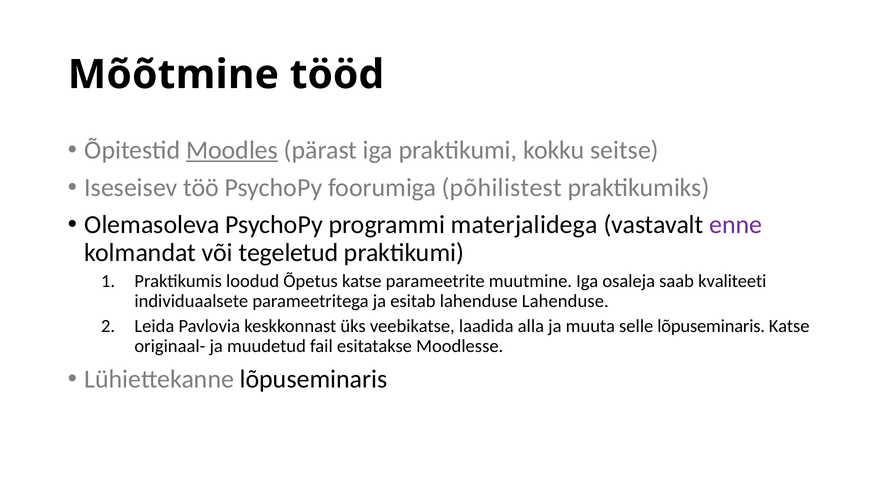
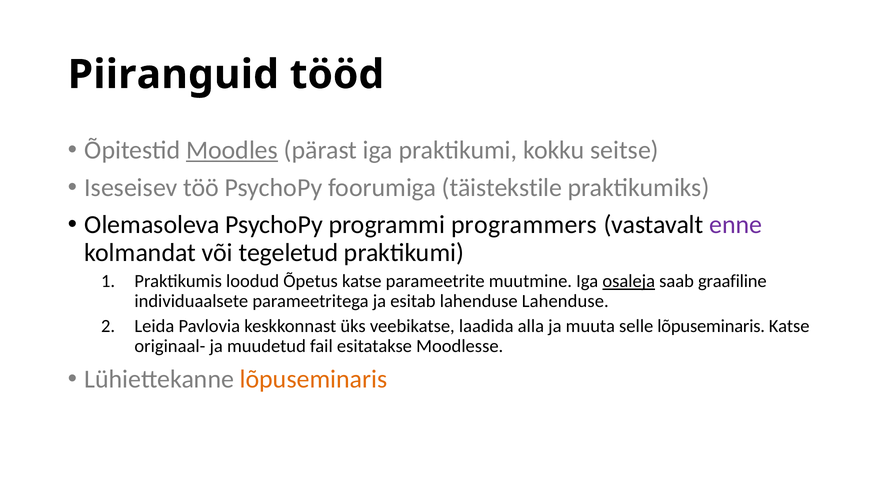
Mõõtmine: Mõõtmine -> Piiranguid
põhilistest: põhilistest -> täistekstile
materjalidega: materjalidega -> programmers
osaleja underline: none -> present
kvaliteeti: kvaliteeti -> graafiline
lõpuseminaris at (314, 379) colour: black -> orange
